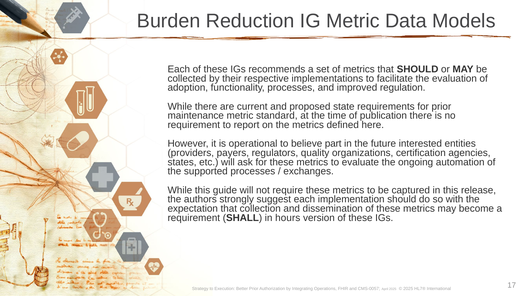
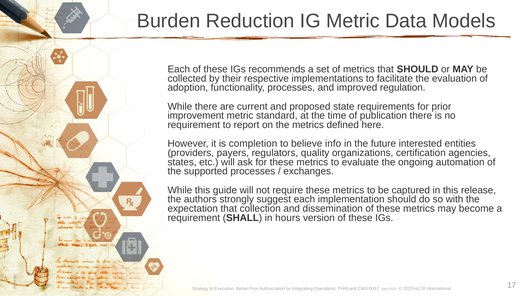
maintenance: maintenance -> improvement
operational: operational -> completion
part: part -> info
